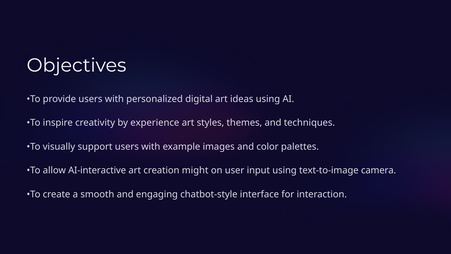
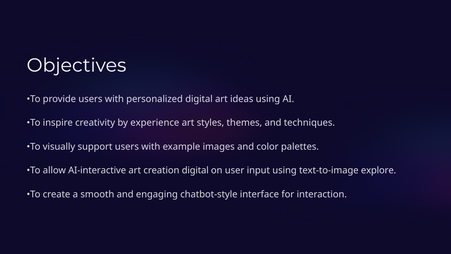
creation might: might -> digital
camera: camera -> explore
